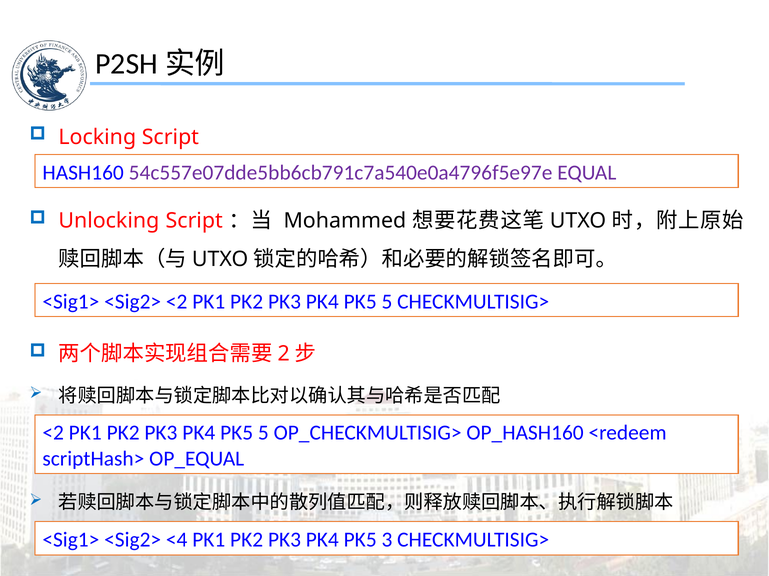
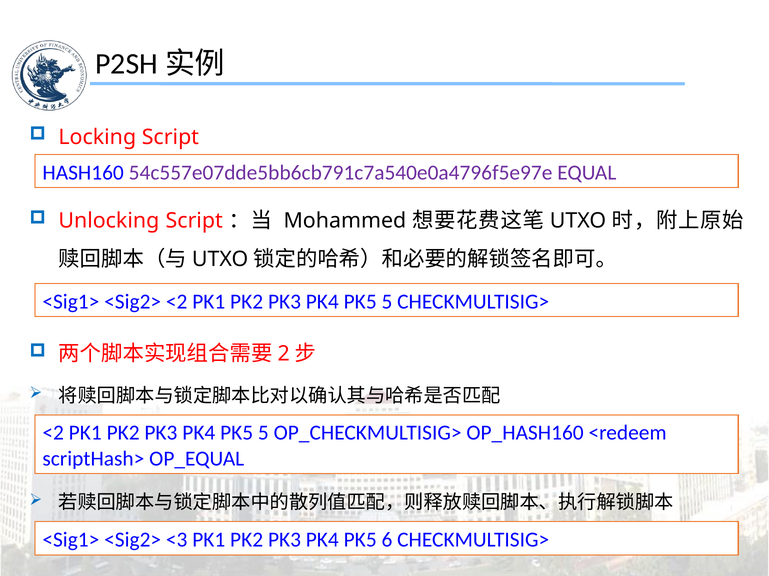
<4: <4 -> <3
3: 3 -> 6
